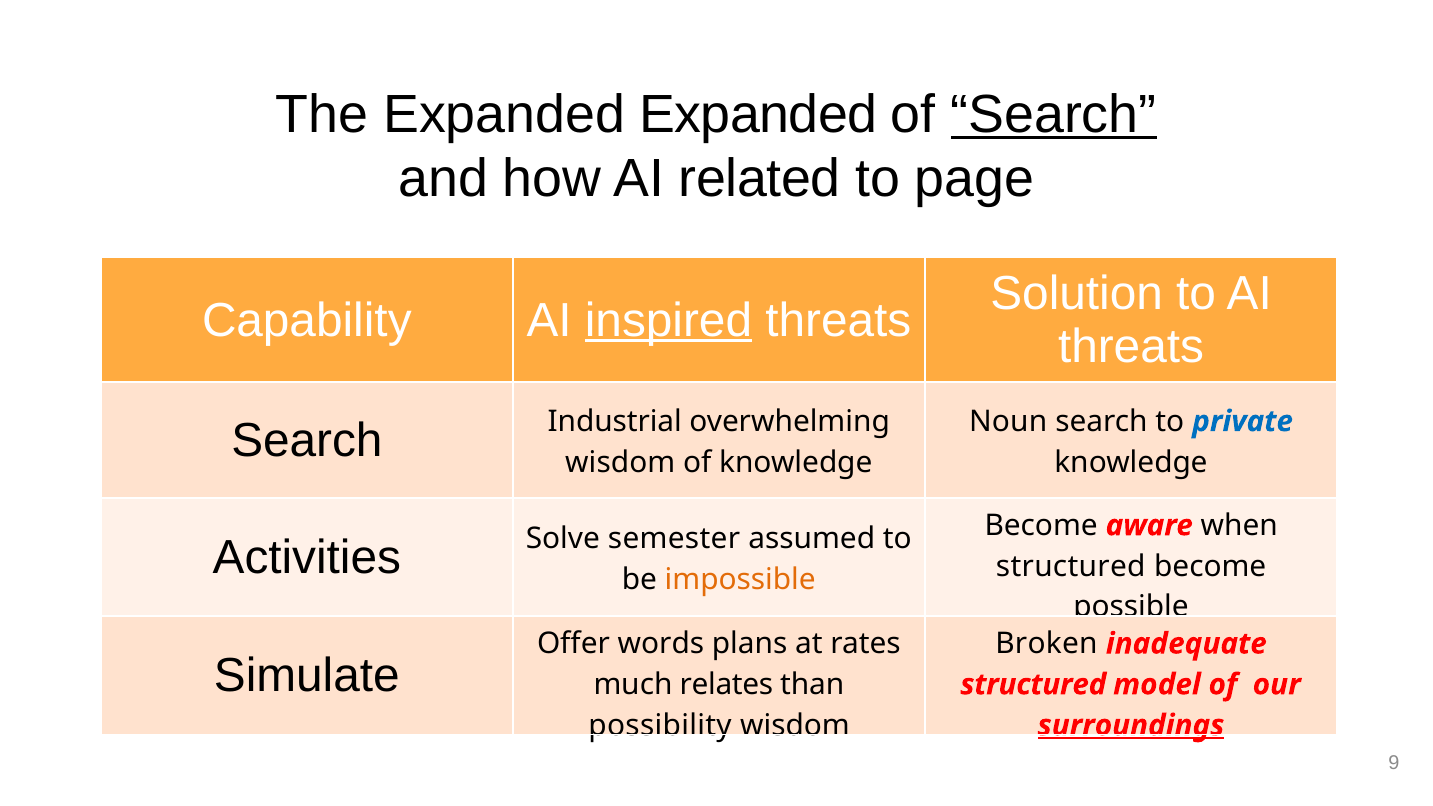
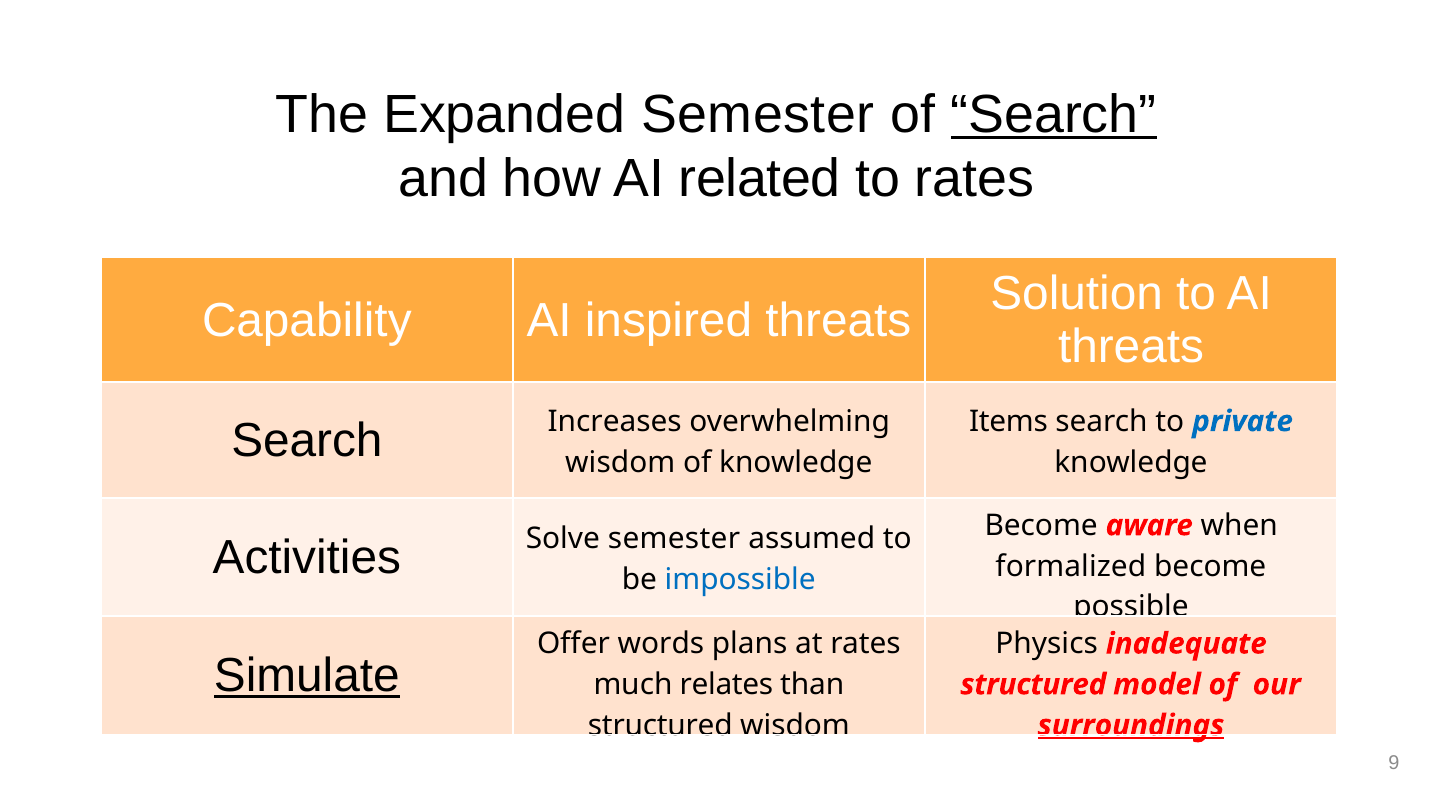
Expanded Expanded: Expanded -> Semester
to page: page -> rates
inspired underline: present -> none
Noun: Noun -> Items
Industrial: Industrial -> Increases
structured at (1071, 566): structured -> formalized
impossible colour: orange -> blue
Broken: Broken -> Physics
Simulate underline: none -> present
possibility at (660, 725): possibility -> structured
